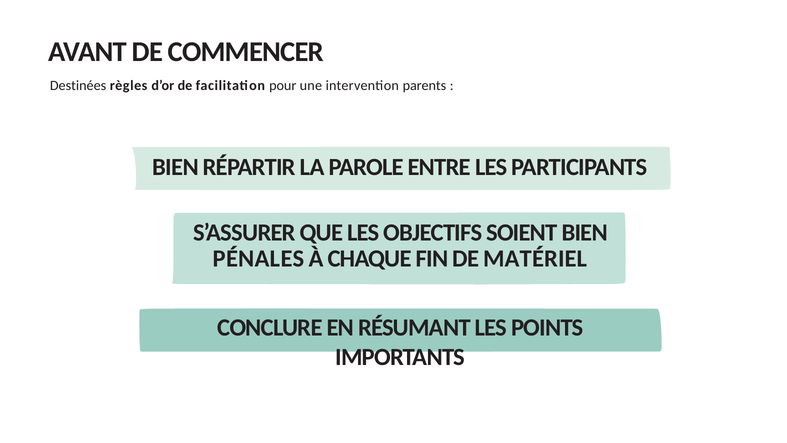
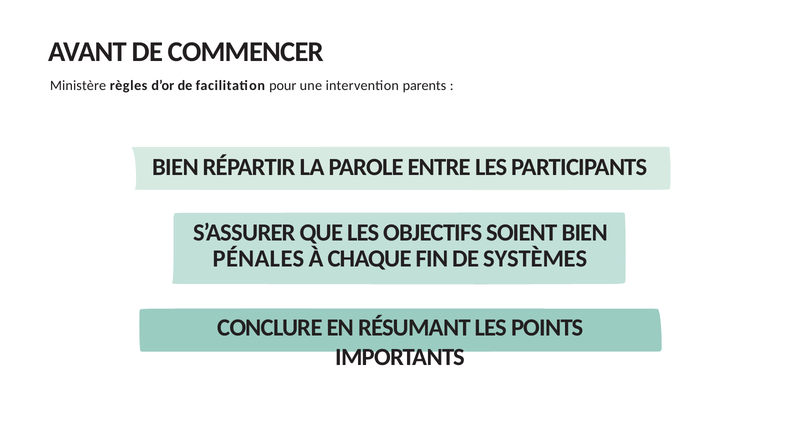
Destinées: Destinées -> Ministère
MATÉRIEL: MATÉRIEL -> SYSTÈMES
